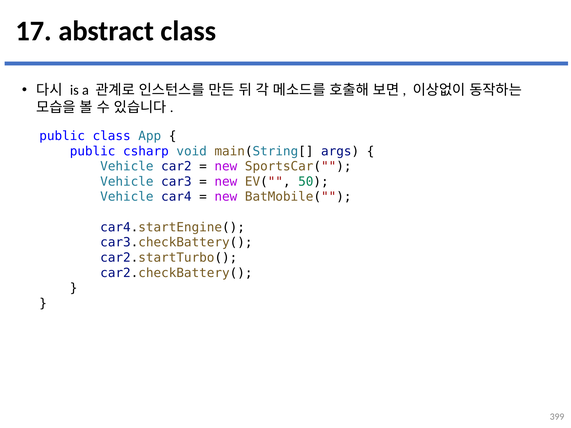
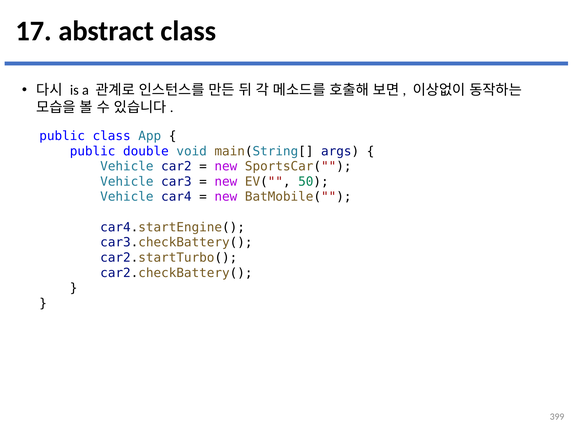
csharp: csharp -> double
